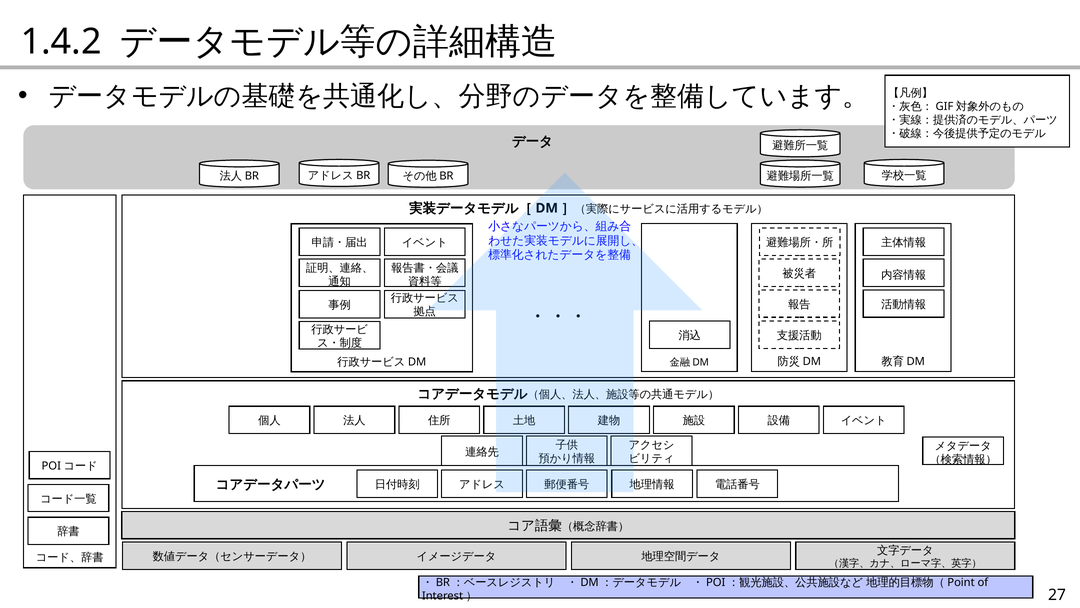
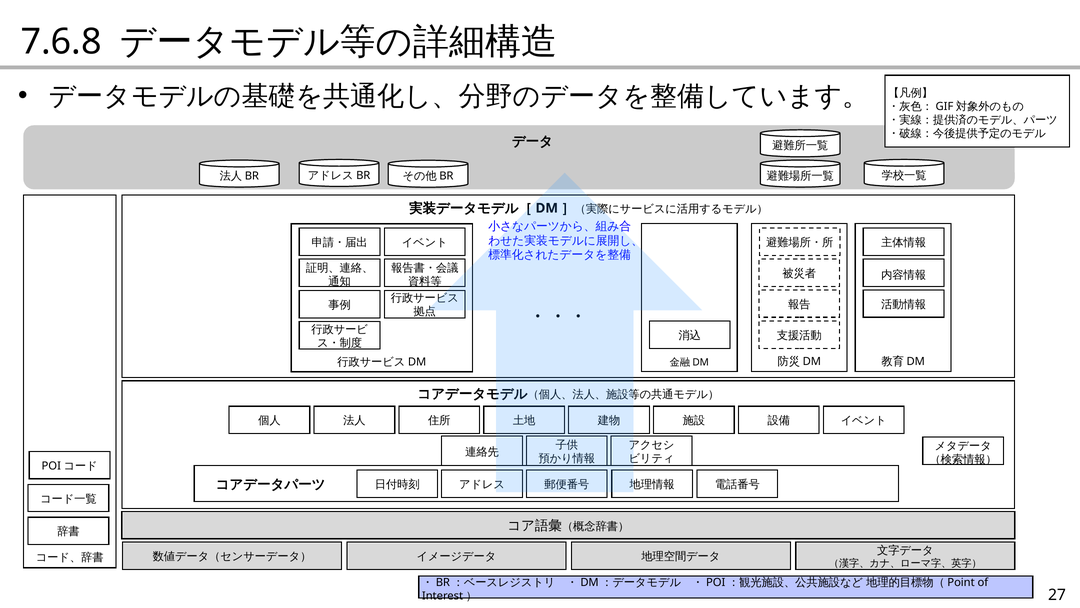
1.4.2: 1.4.2 -> 7.6.8
